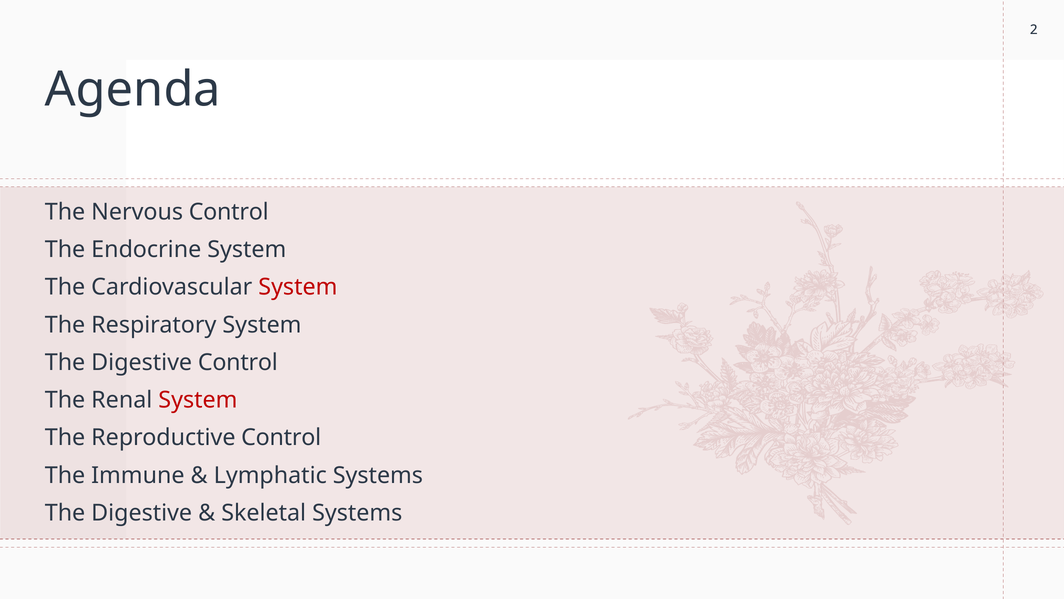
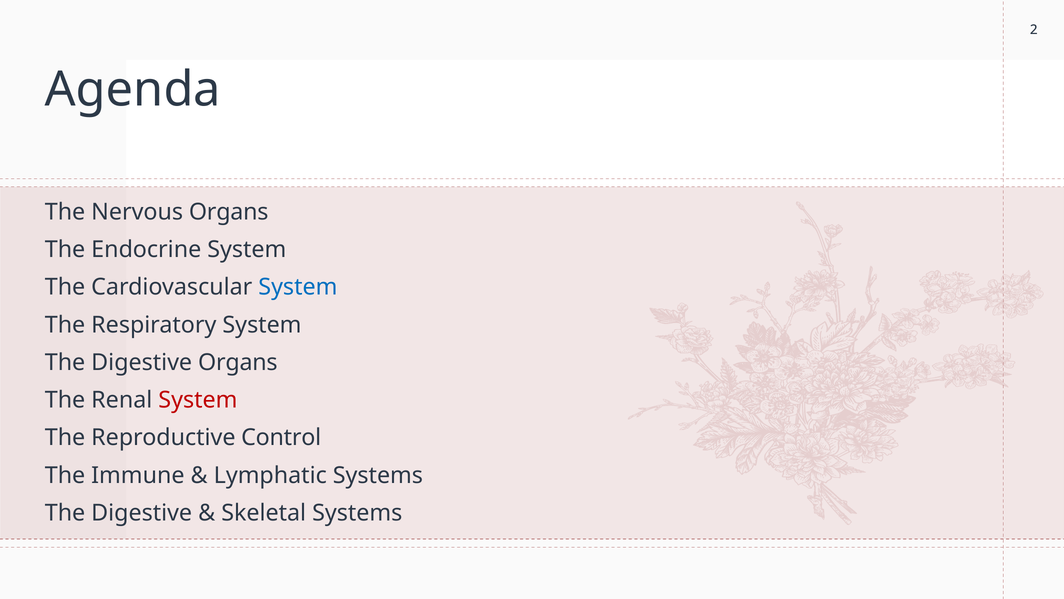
Nervous Control: Control -> Organs
System at (298, 287) colour: red -> blue
Digestive Control: Control -> Organs
